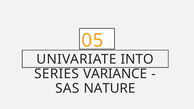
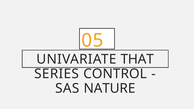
INTO: INTO -> THAT
VARIANCE: VARIANCE -> CONTROL
